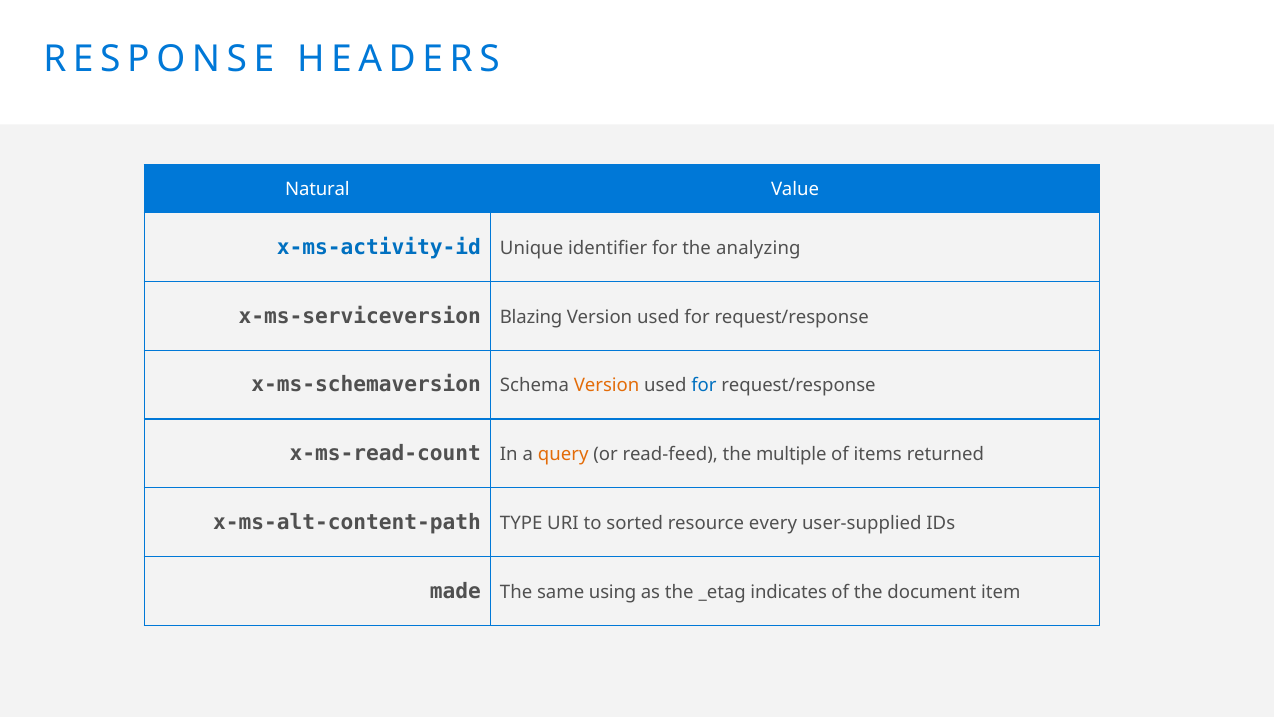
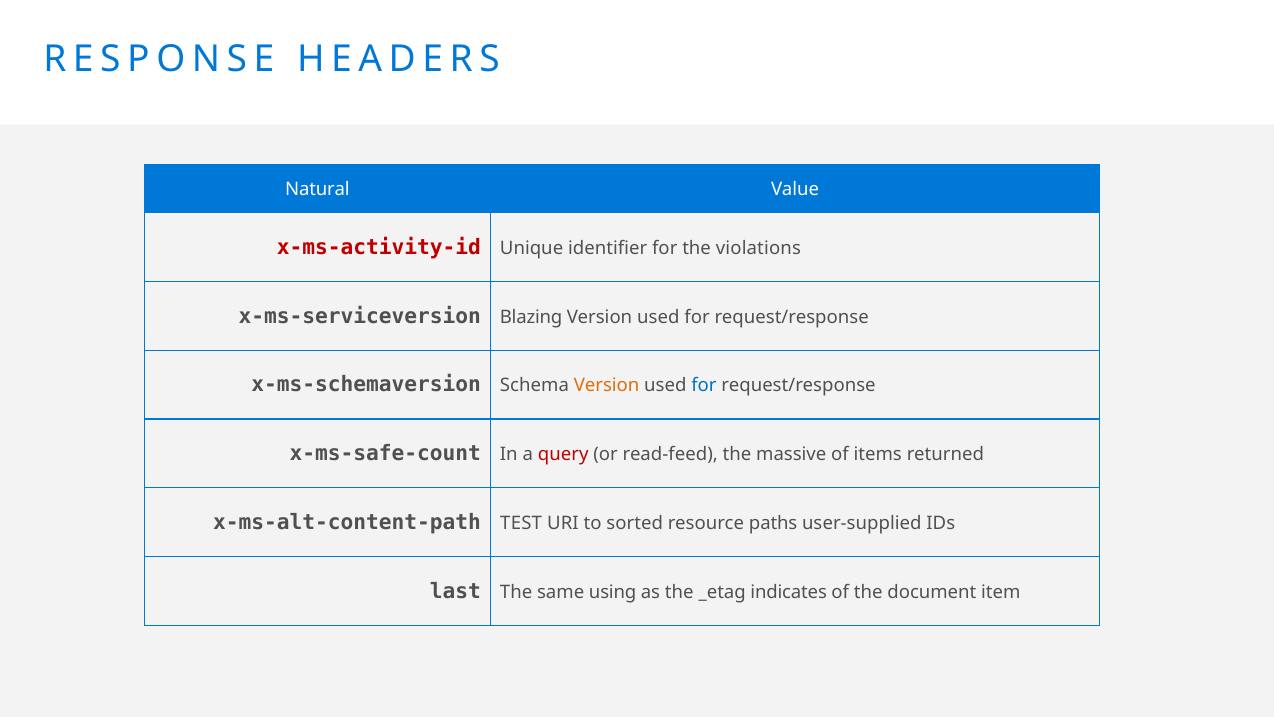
x-ms-activity-id colour: blue -> red
analyzing: analyzing -> violations
x-ms-read-count: x-ms-read-count -> x-ms-safe-count
query colour: orange -> red
multiple: multiple -> massive
TYPE: TYPE -> TEST
every: every -> paths
made: made -> last
